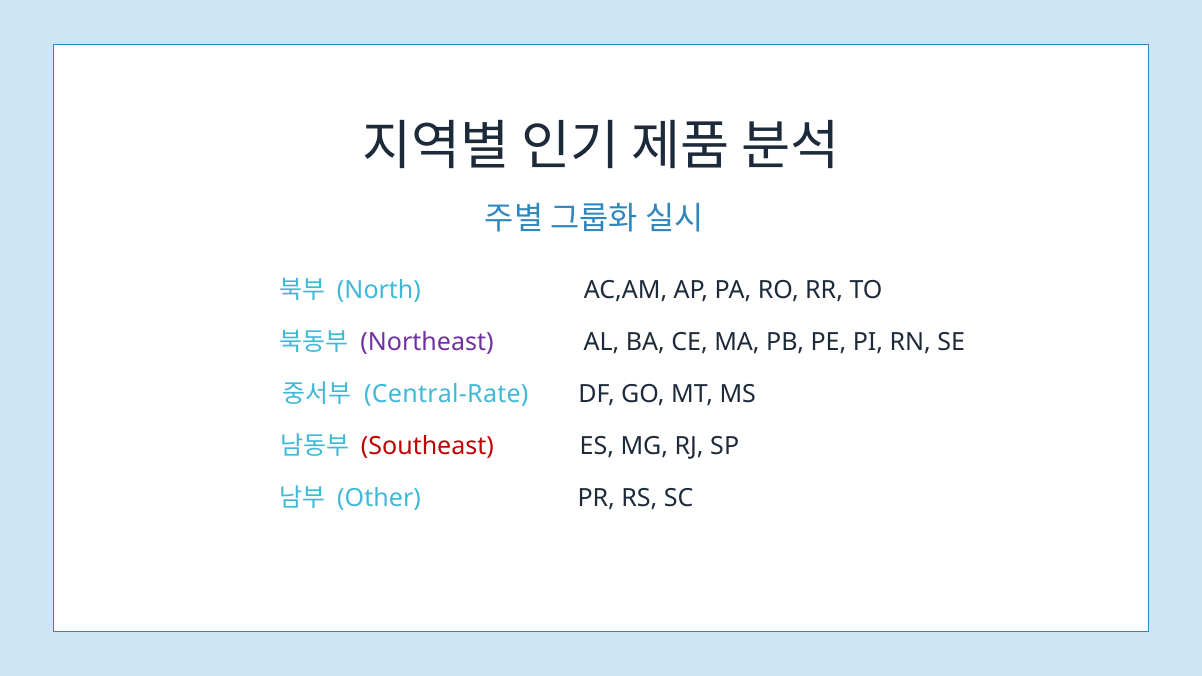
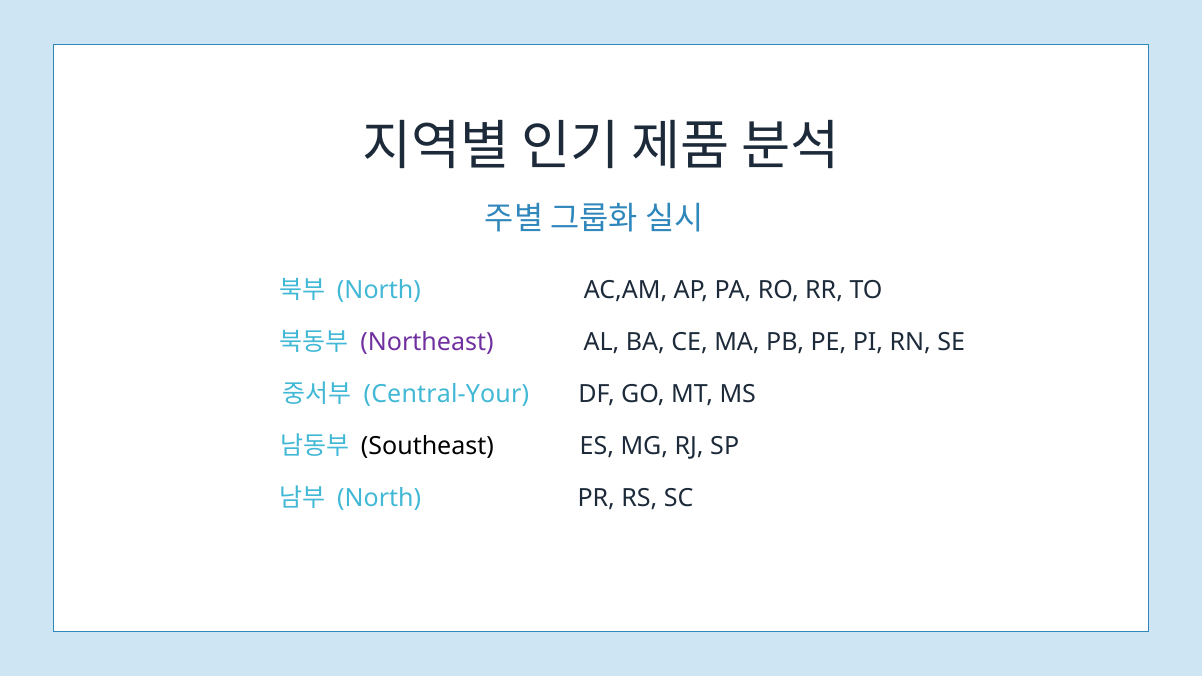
Central-Rate: Central-Rate -> Central-Your
Southeast colour: red -> black
Other at (379, 498): Other -> North
